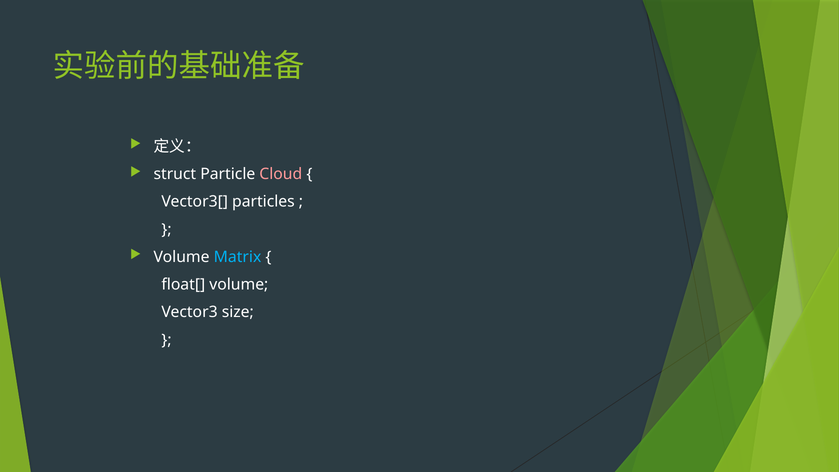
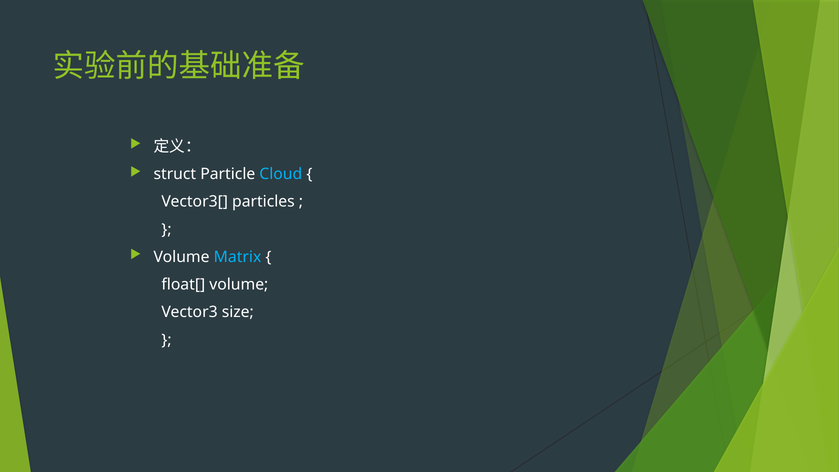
Cloud colour: pink -> light blue
